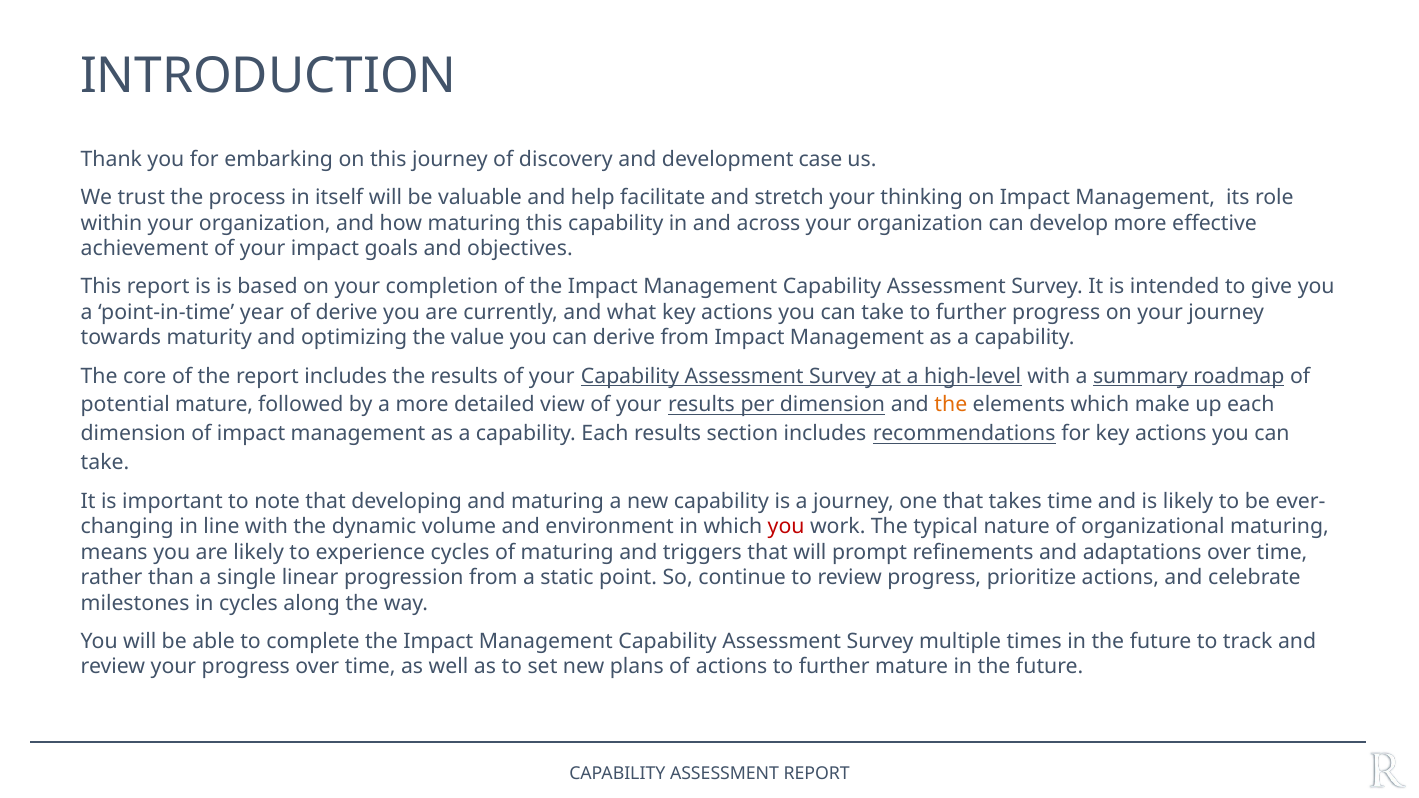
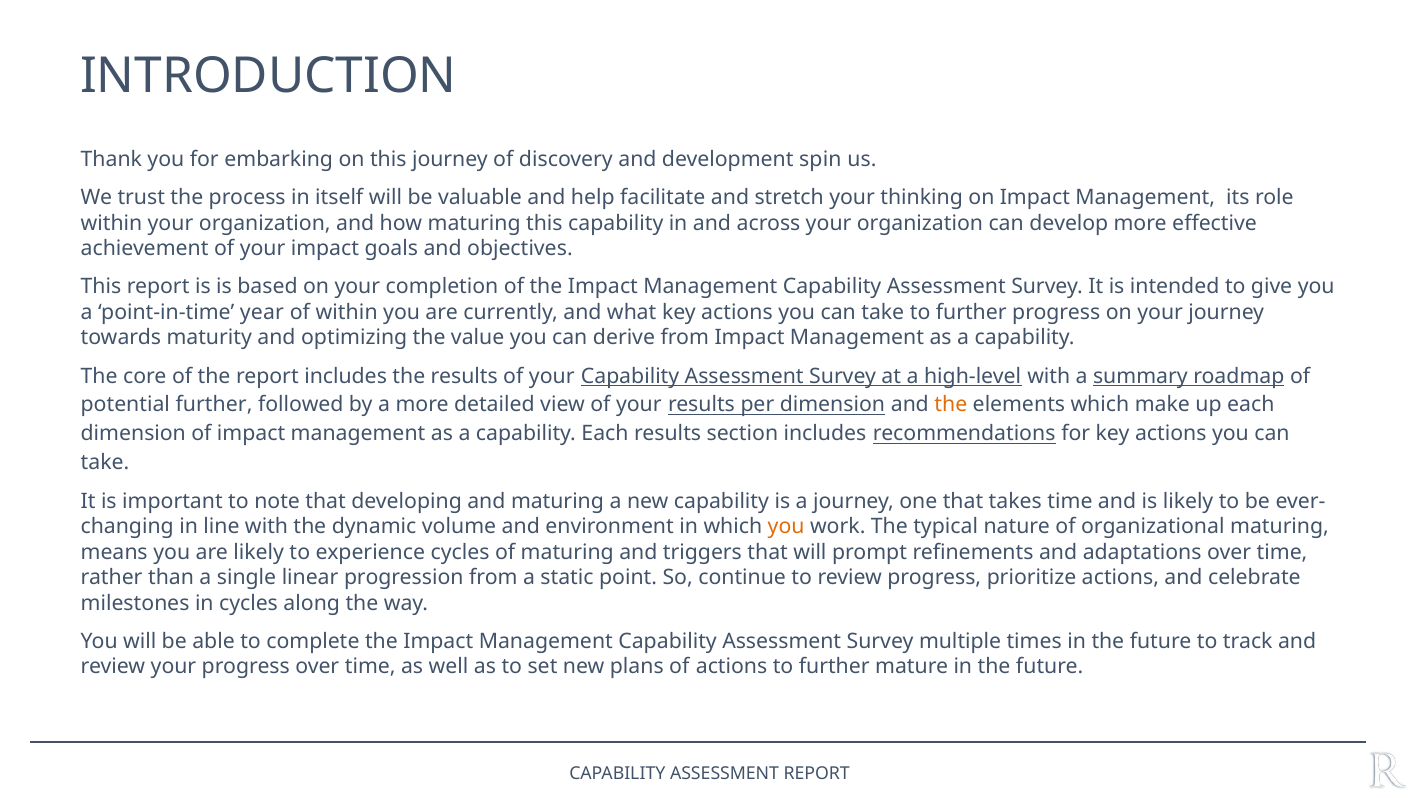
case: case -> spin
of derive: derive -> within
potential mature: mature -> further
you at (786, 527) colour: red -> orange
